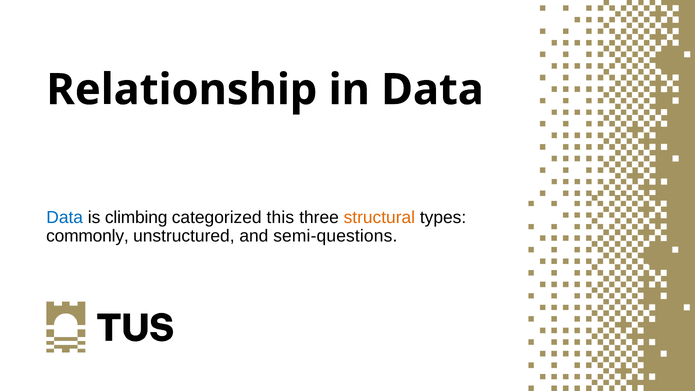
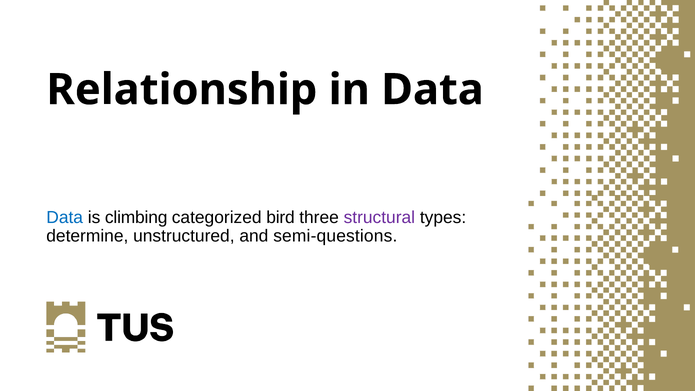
this: this -> bird
structural colour: orange -> purple
commonly: commonly -> determine
